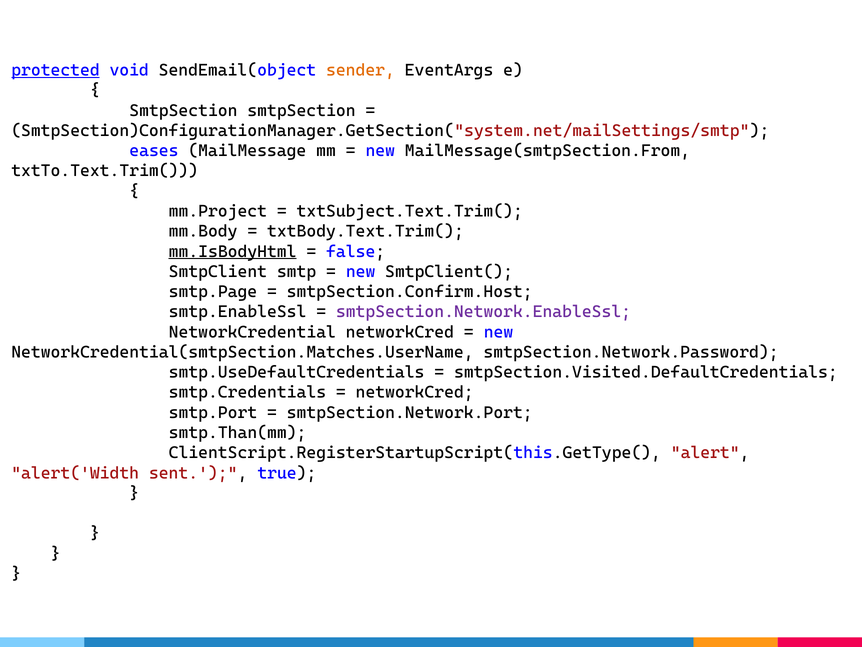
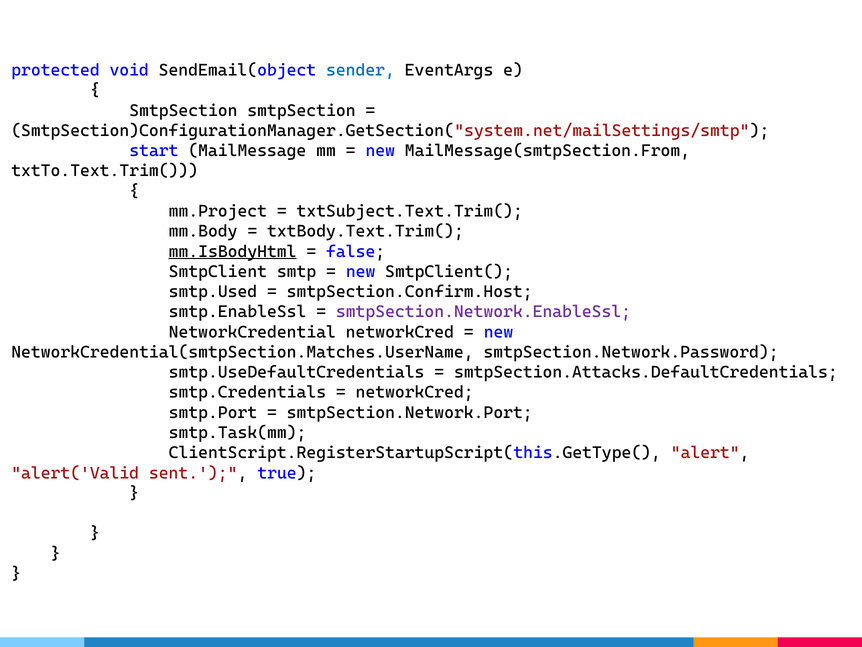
protected underline: present -> none
sender colour: orange -> blue
eases: eases -> start
smtp.Page: smtp.Page -> smtp.Used
smtpSection.Visited.DefaultCredentials: smtpSection.Visited.DefaultCredentials -> smtpSection.Attacks.DefaultCredentials
smtp.Than(mm: smtp.Than(mm -> smtp.Task(mm
alert('Width: alert('Width -> alert('Valid
